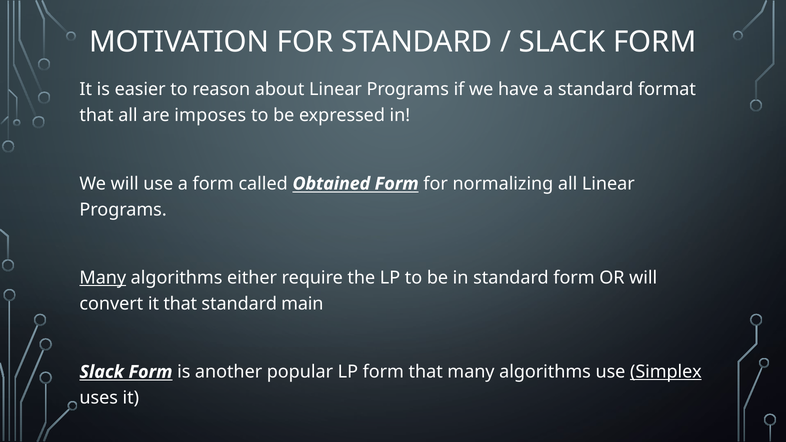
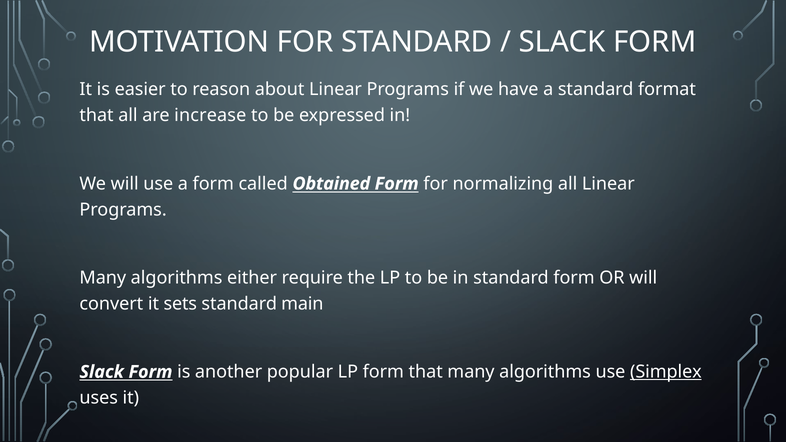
imposes: imposes -> increase
Many at (103, 278) underline: present -> none
it that: that -> sets
